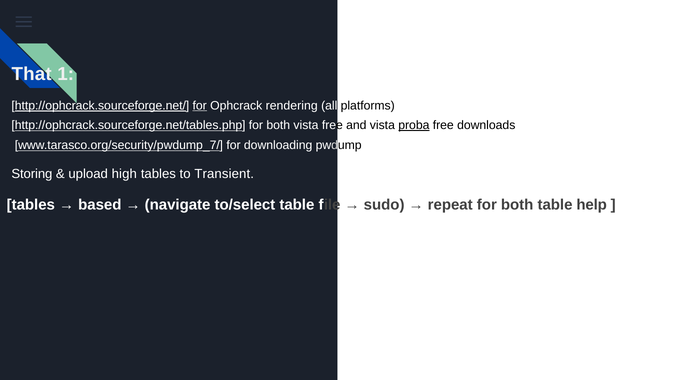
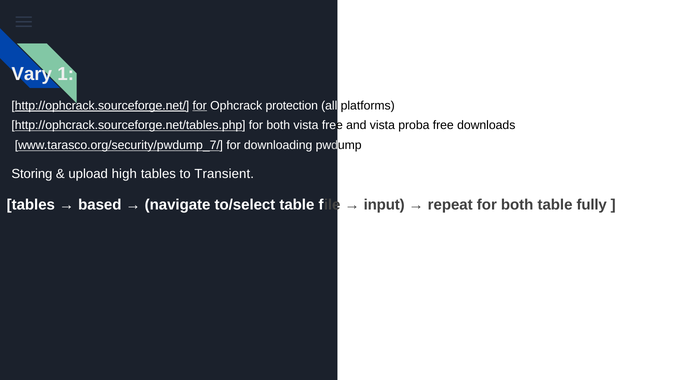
That: That -> Vary
rendering: rendering -> protection
proba underline: present -> none
sudo: sudo -> input
help: help -> fully
